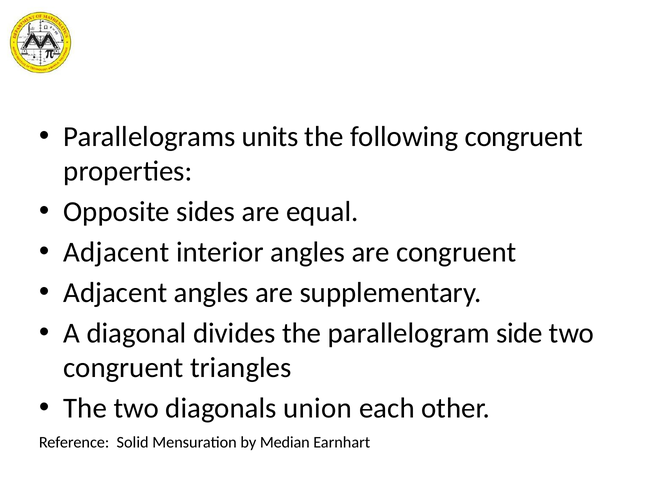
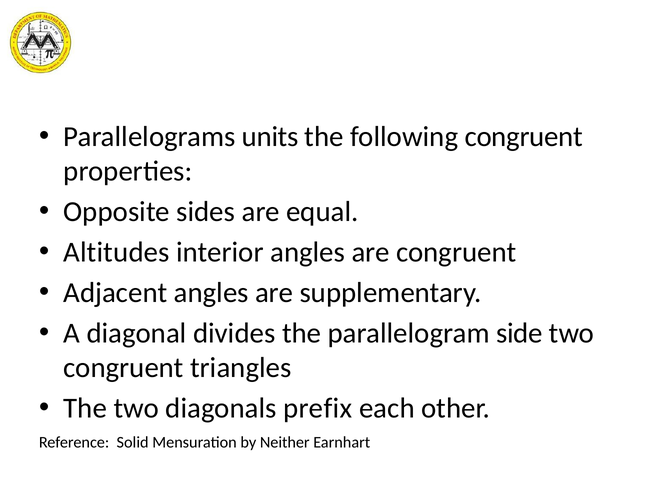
Adjacent at (116, 252): Adjacent -> Altitudes
union: union -> prefix
Median: Median -> Neither
